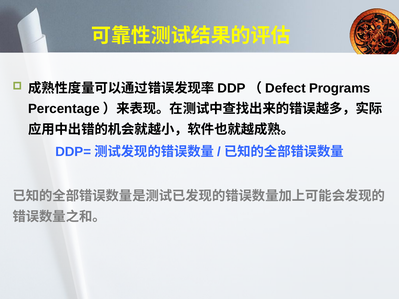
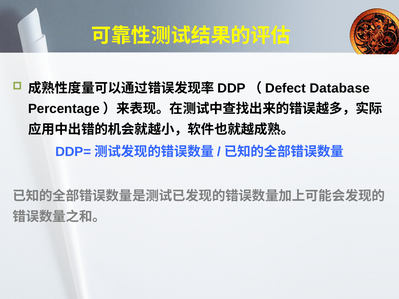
Programs: Programs -> Database
